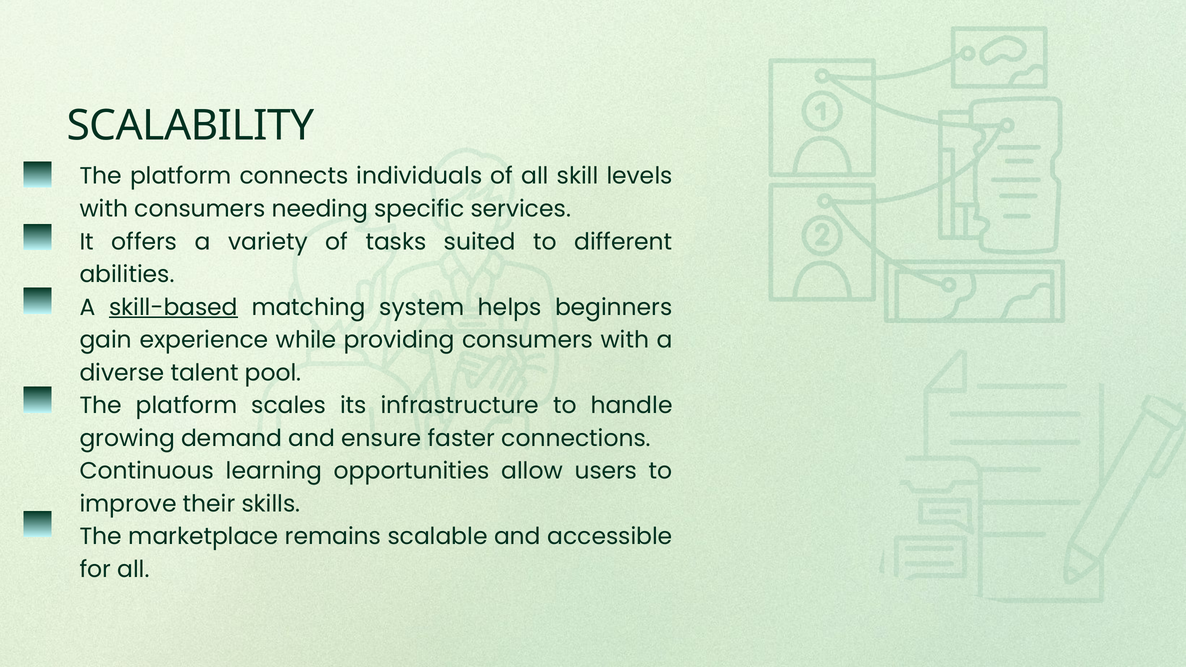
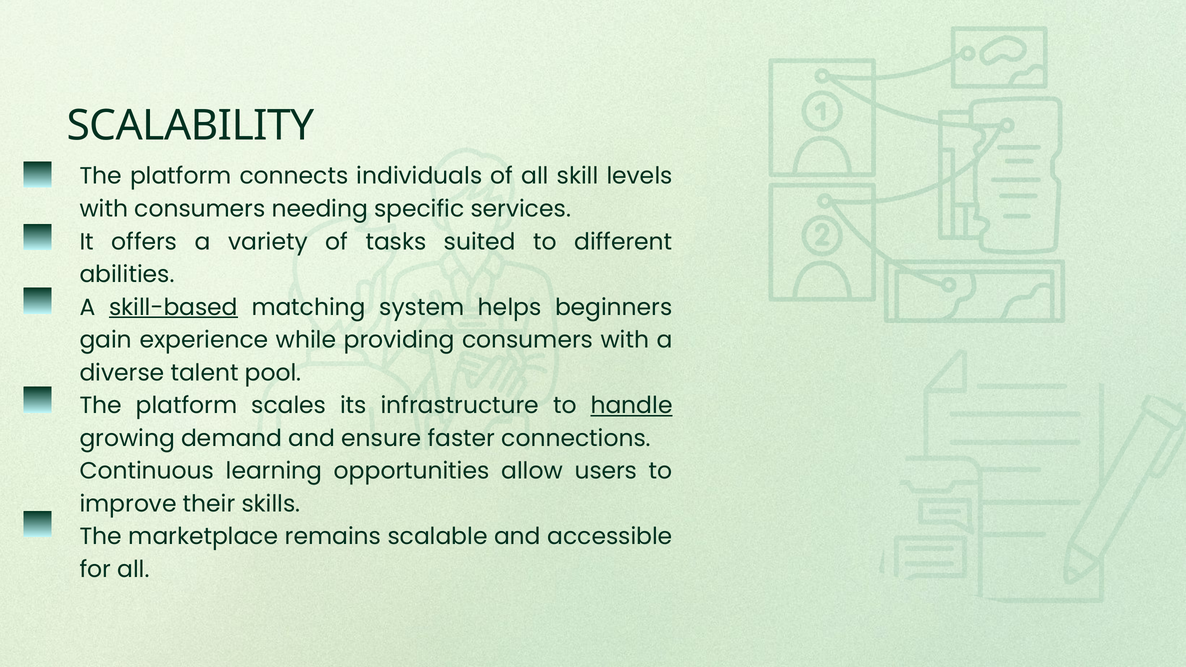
handle underline: none -> present
